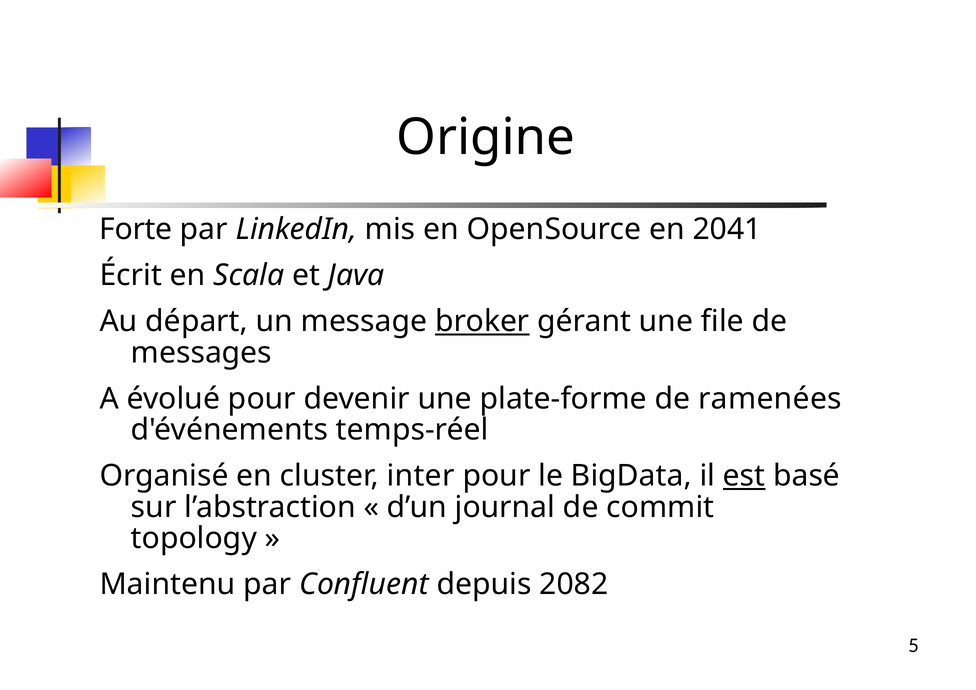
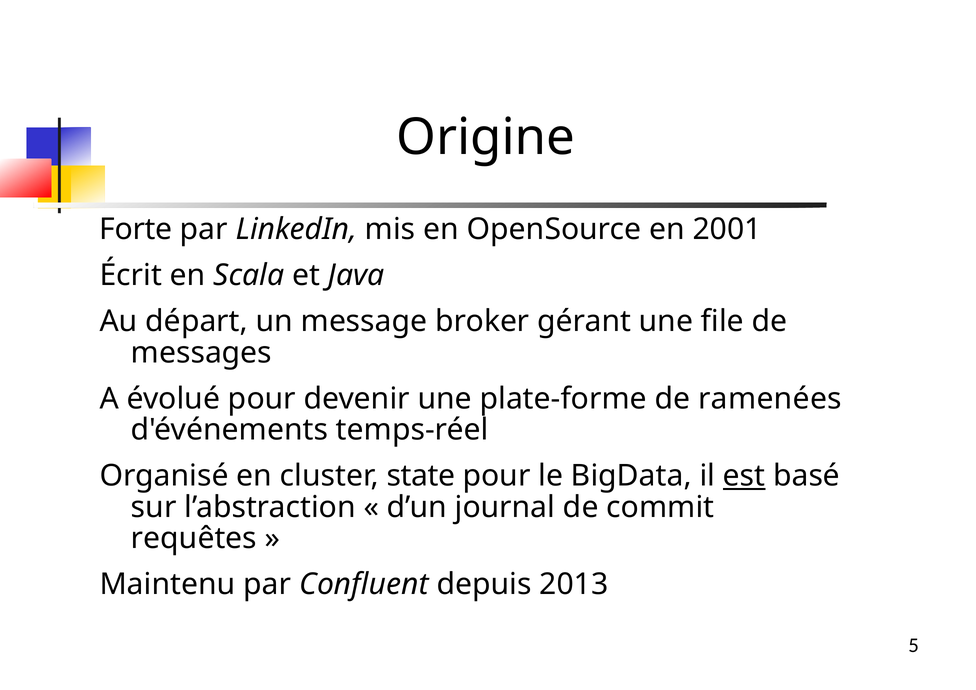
2041: 2041 -> 2001
broker underline: present -> none
inter: inter -> state
topology: topology -> requêtes
2082: 2082 -> 2013
